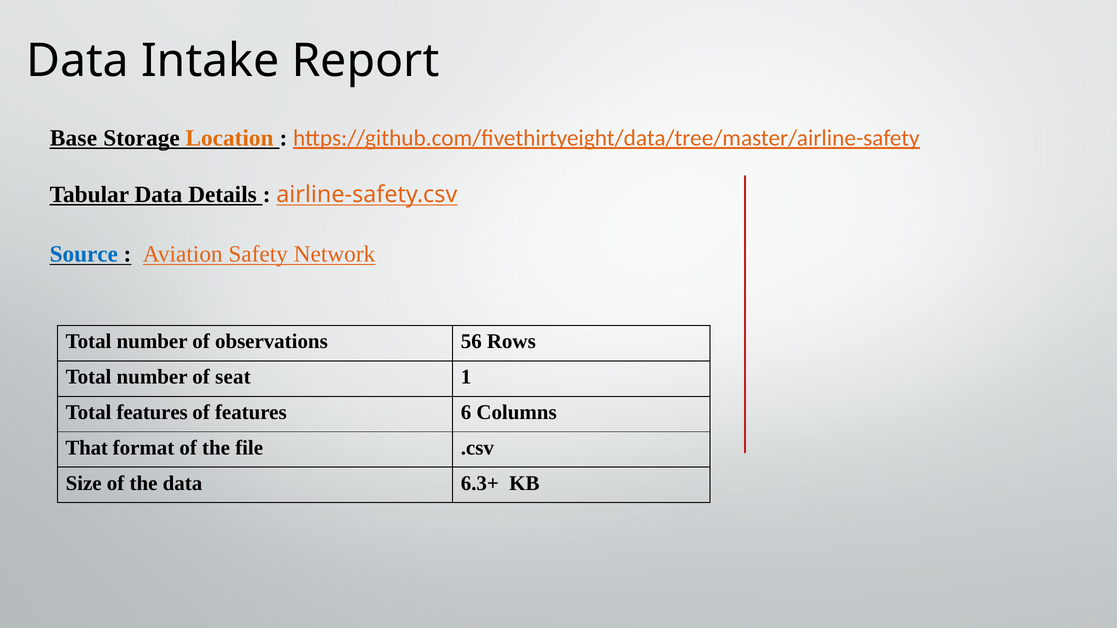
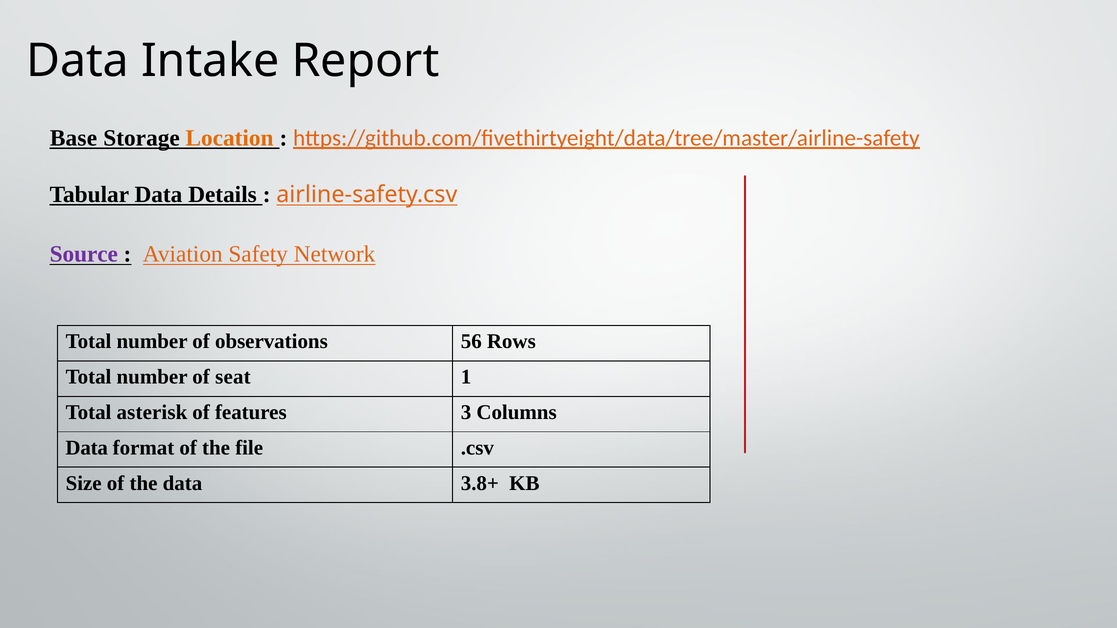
Source colour: blue -> purple
Total features: features -> asterisk
6: 6 -> 3
That at (87, 448): That -> Data
6.3+: 6.3+ -> 3.8+
